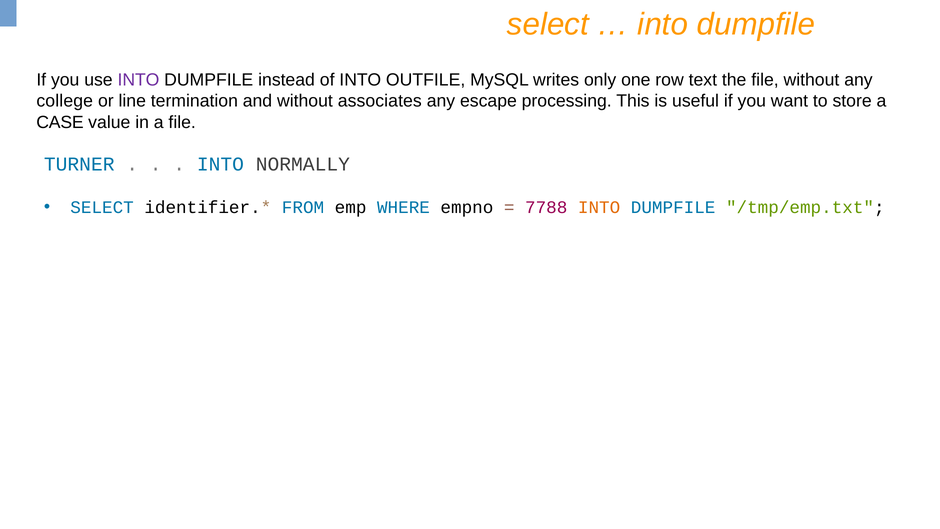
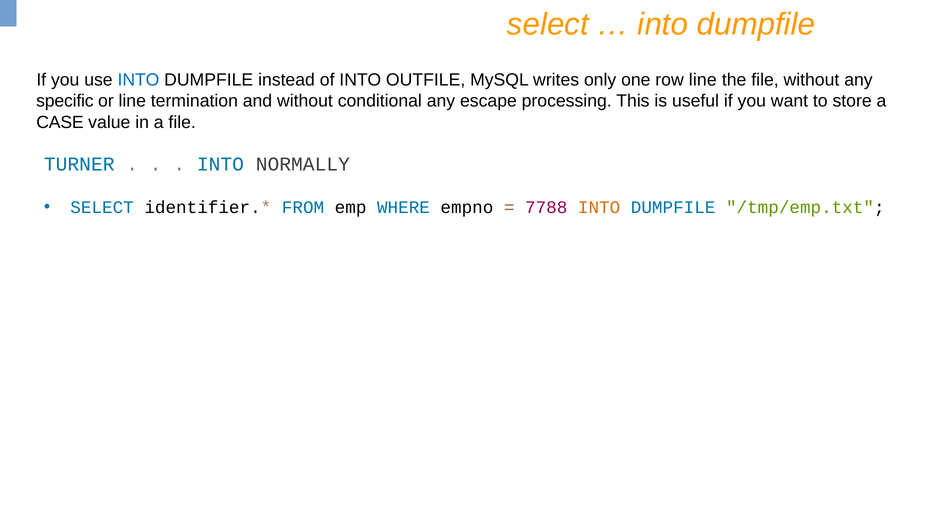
INTO at (138, 80) colour: purple -> blue
row text: text -> line
college: college -> specific
associates: associates -> conditional
